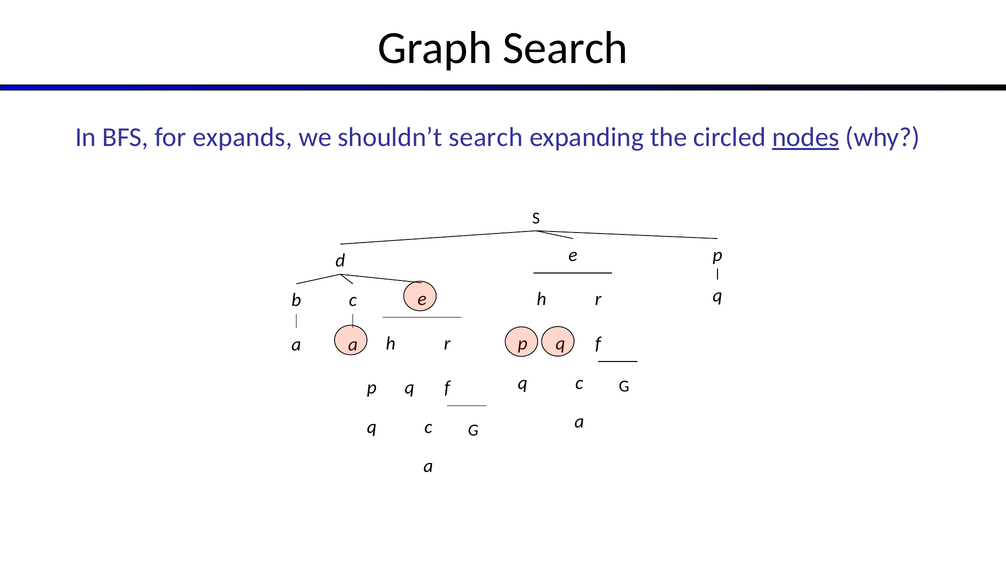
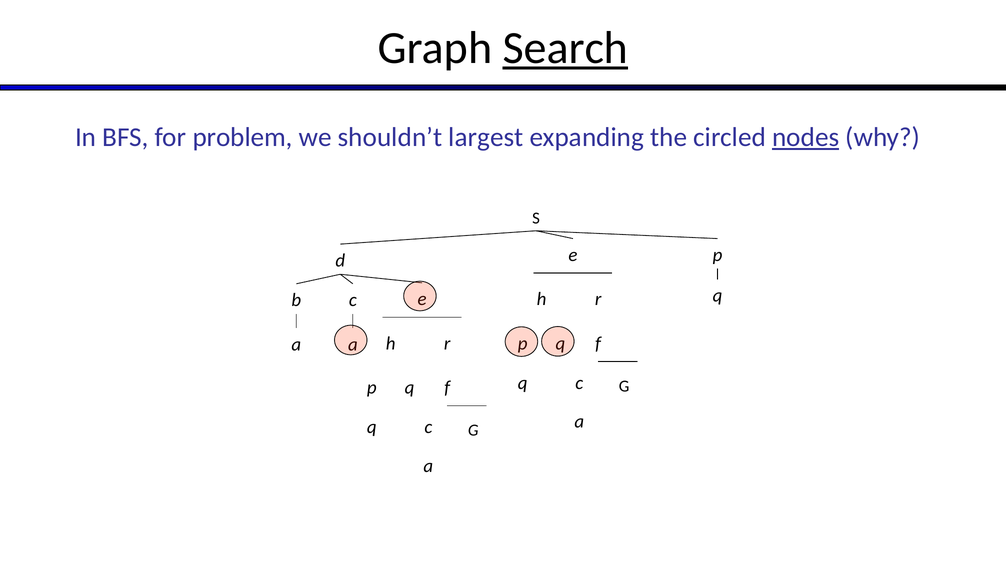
Search at (565, 48) underline: none -> present
expands: expands -> problem
shouldn’t search: search -> largest
